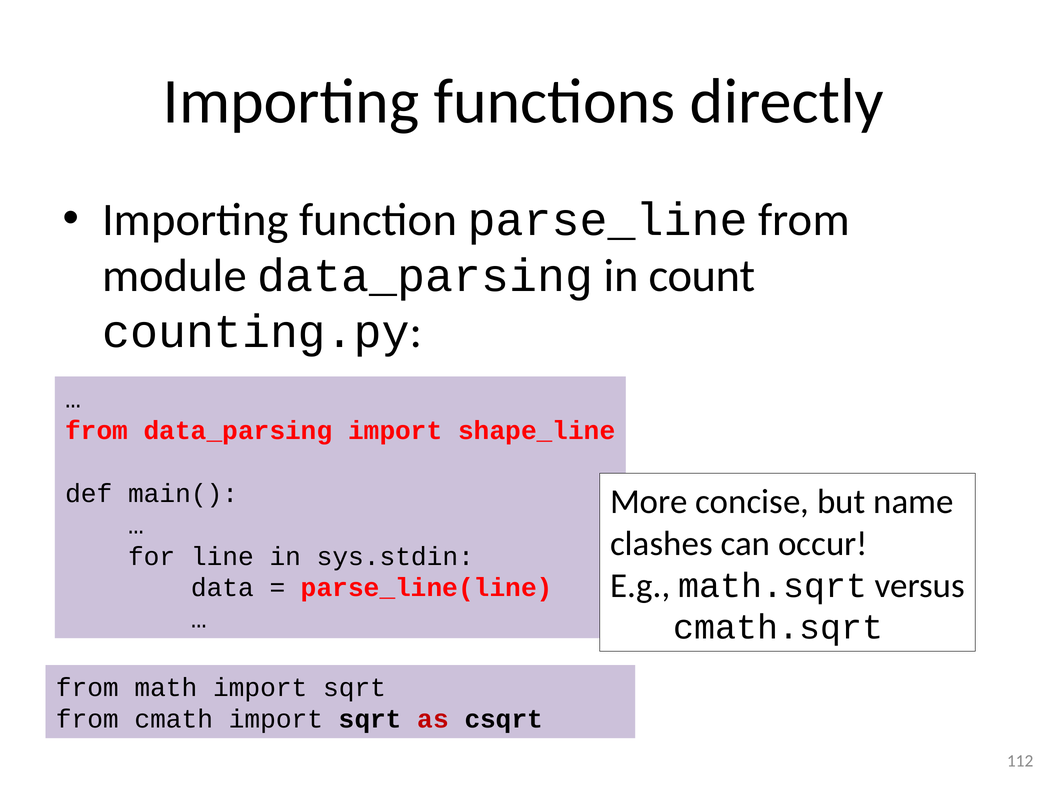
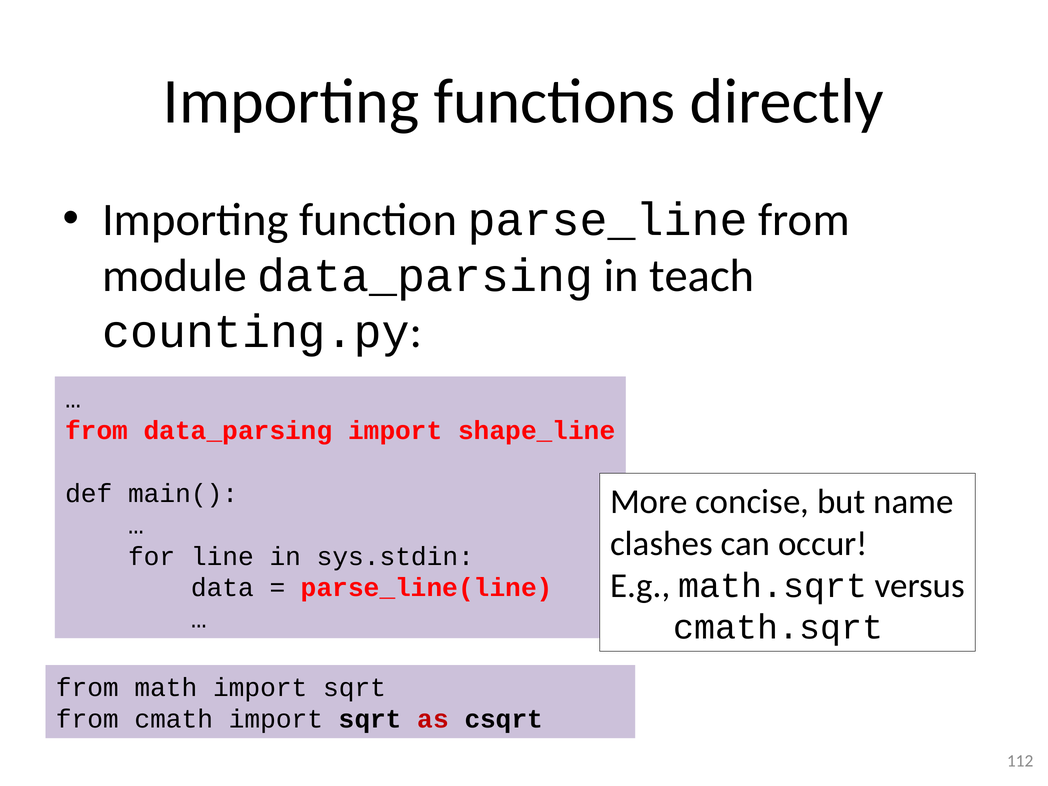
count: count -> teach
